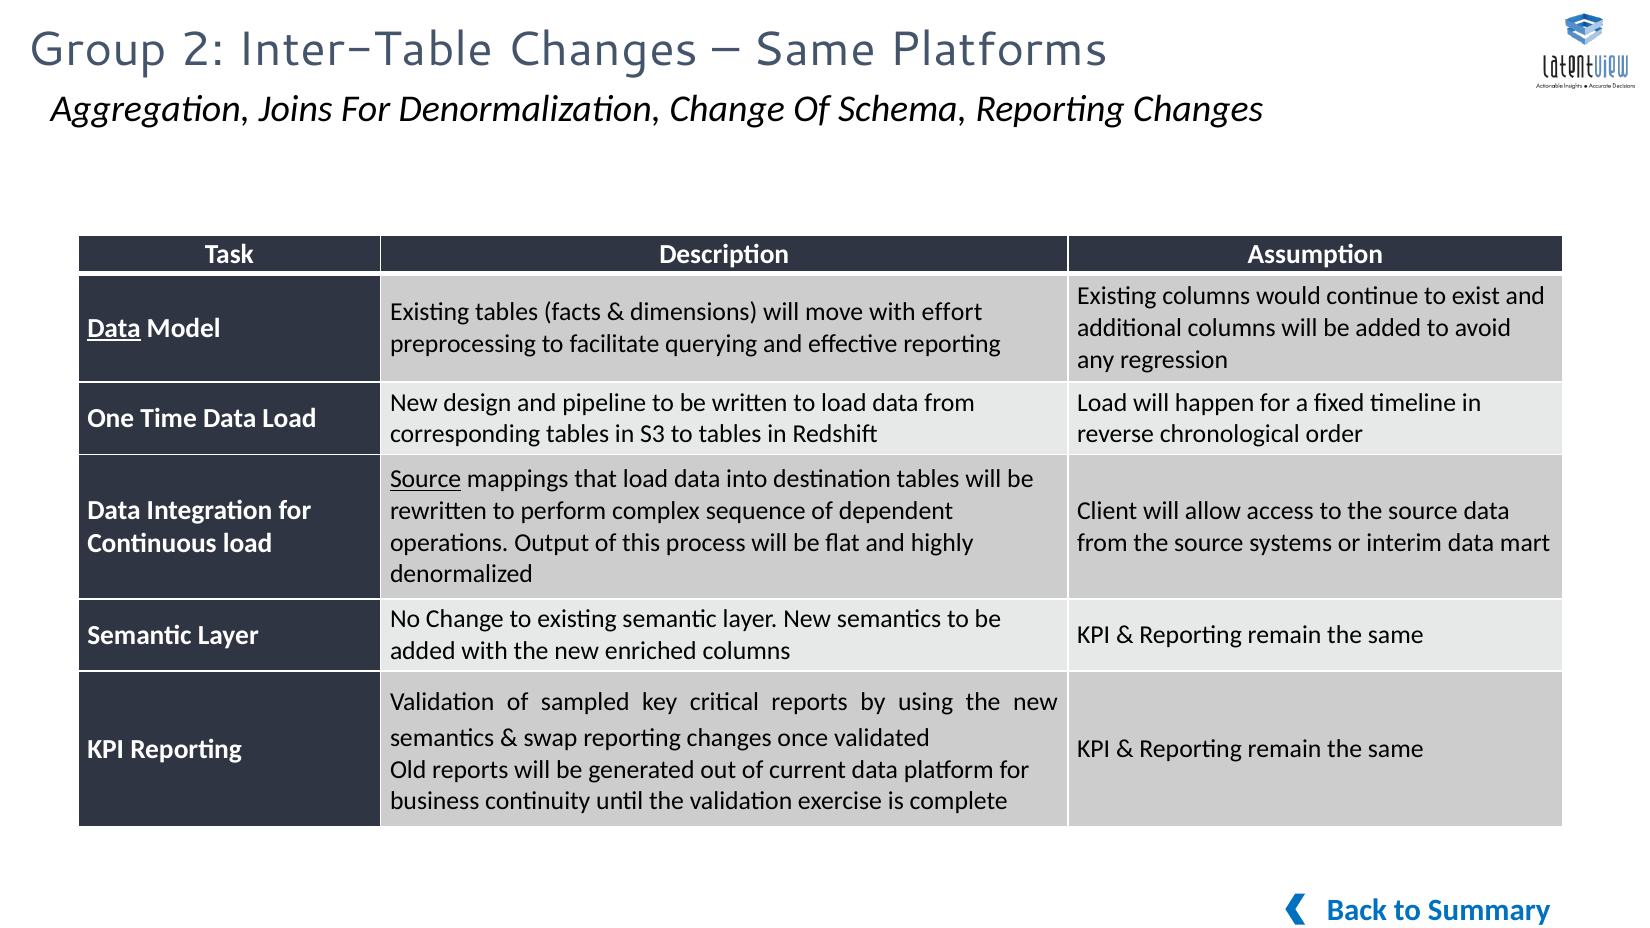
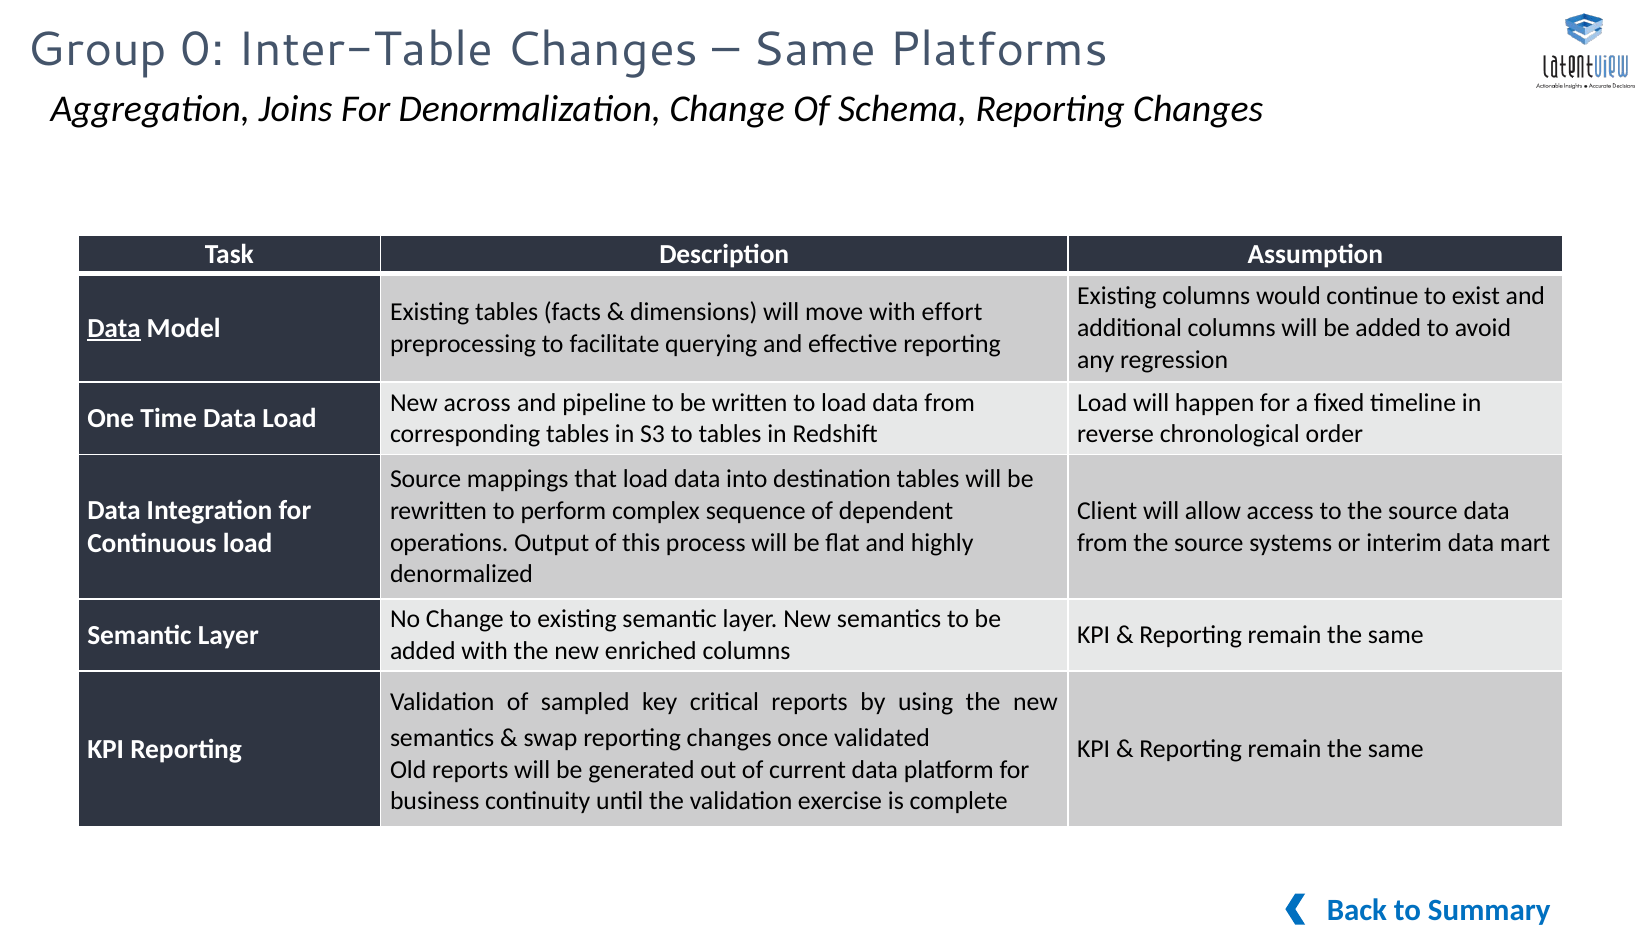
2: 2 -> 0
design: design -> across
Source at (426, 480) underline: present -> none
